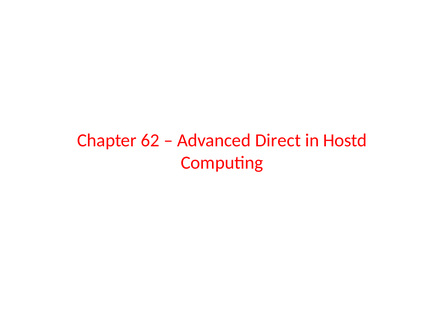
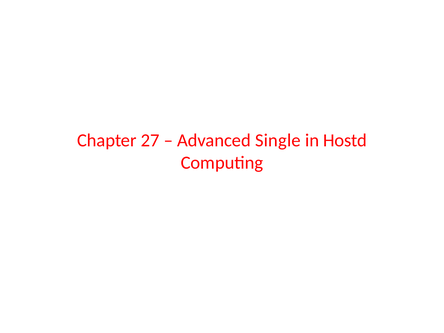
62: 62 -> 27
Direct: Direct -> Single
